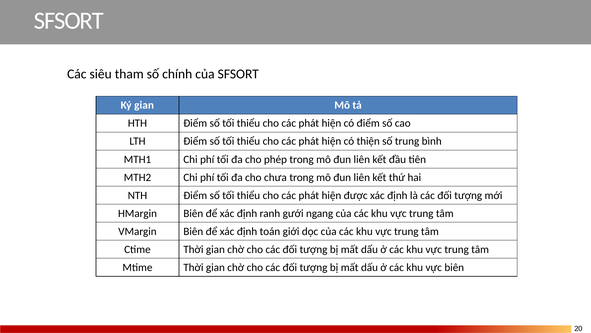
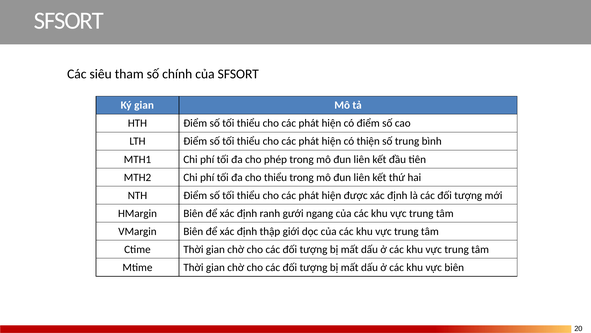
cho chưa: chưa -> thiểu
toán: toán -> thập
